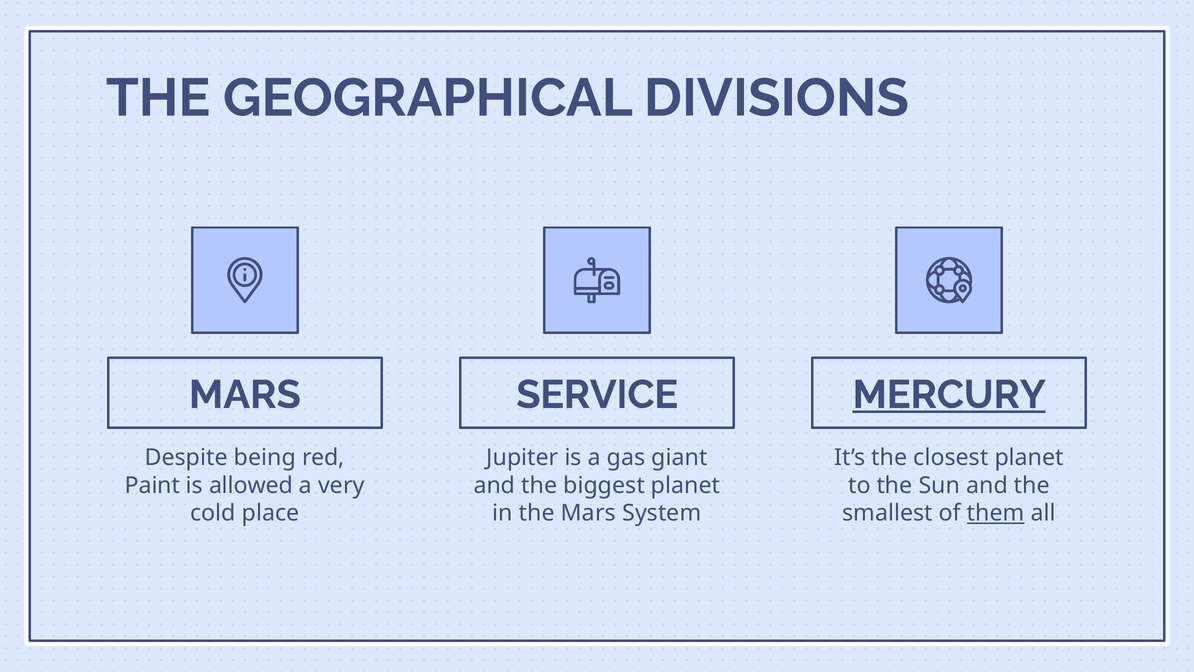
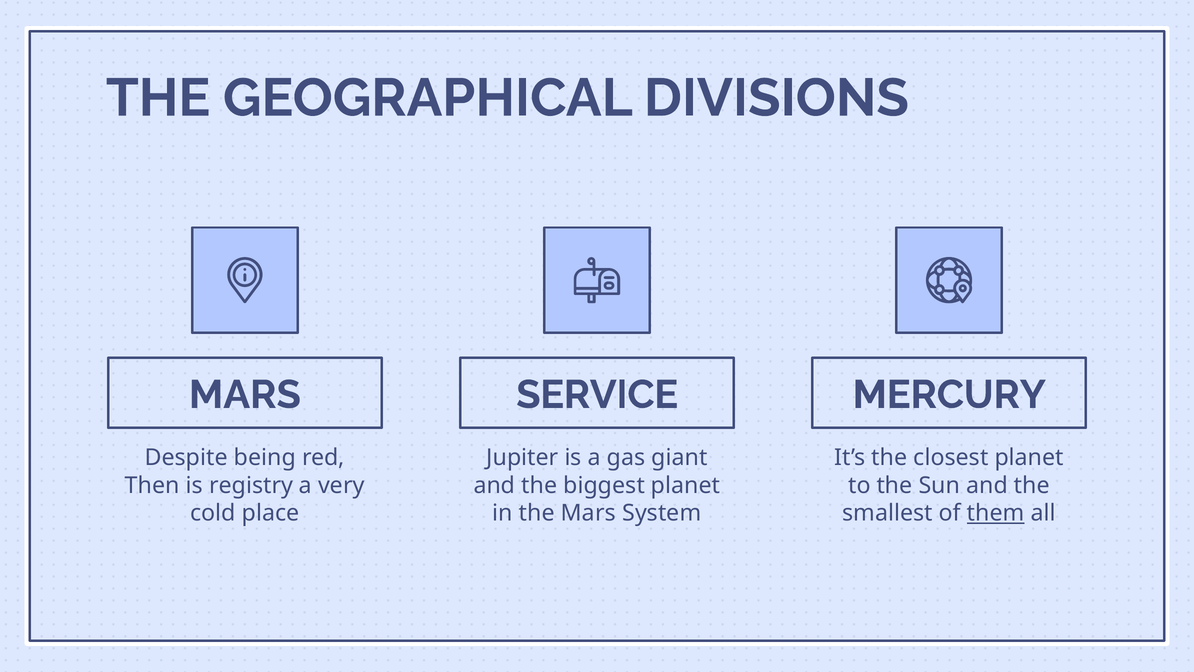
MERCURY underline: present -> none
Paint: Paint -> Then
allowed: allowed -> registry
